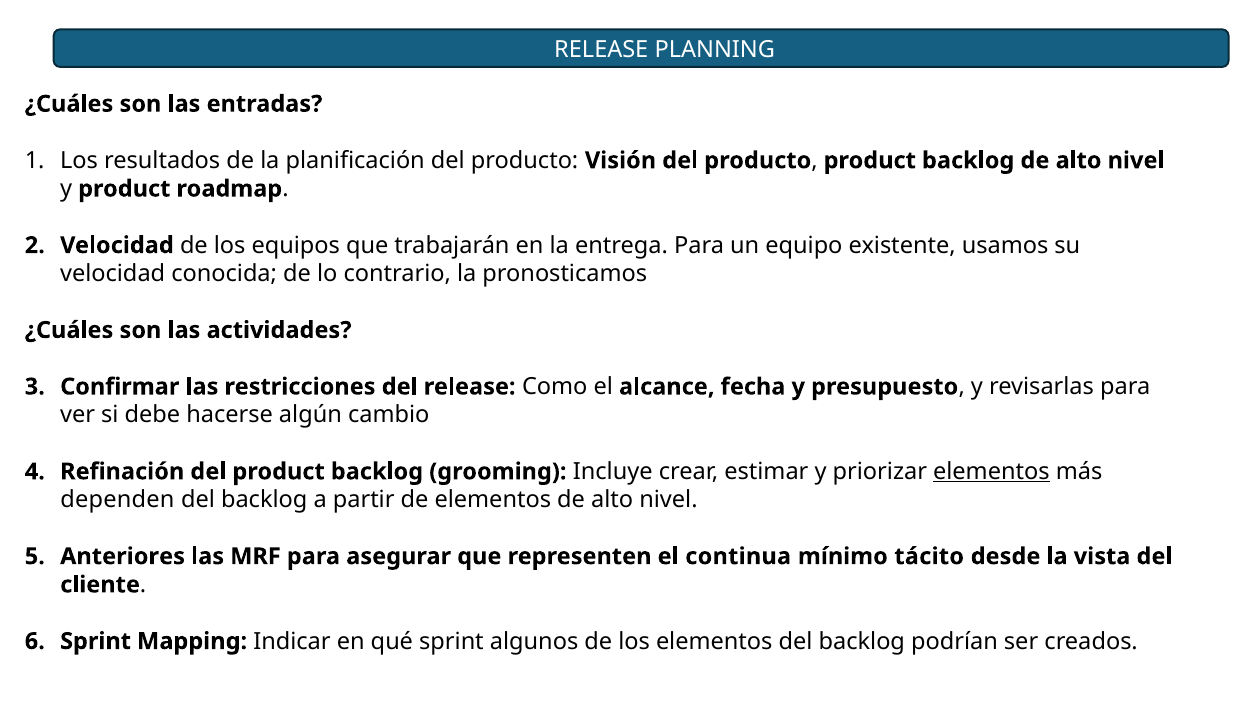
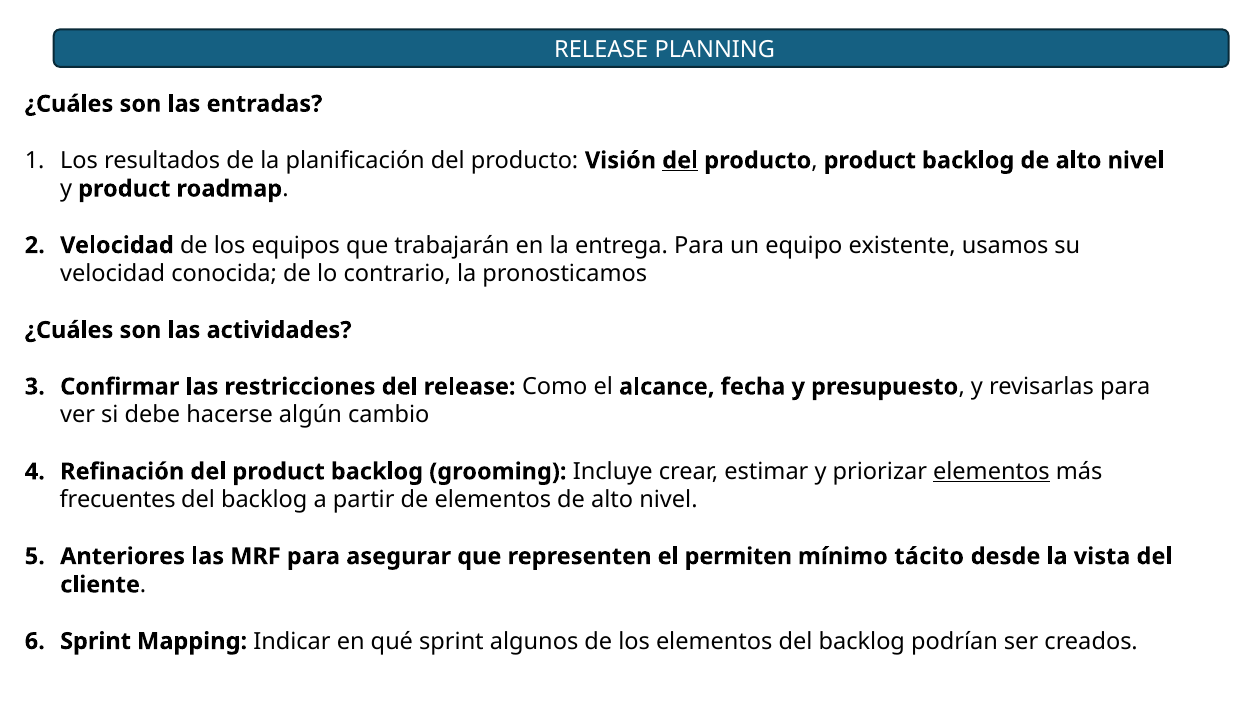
del at (680, 161) underline: none -> present
dependen: dependen -> frecuentes
continua: continua -> permiten
